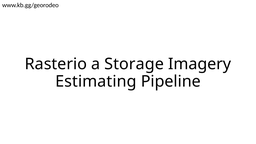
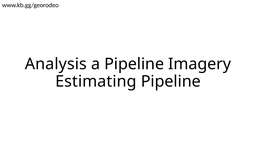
Rasterio: Rasterio -> Analysis
a Storage: Storage -> Pipeline
